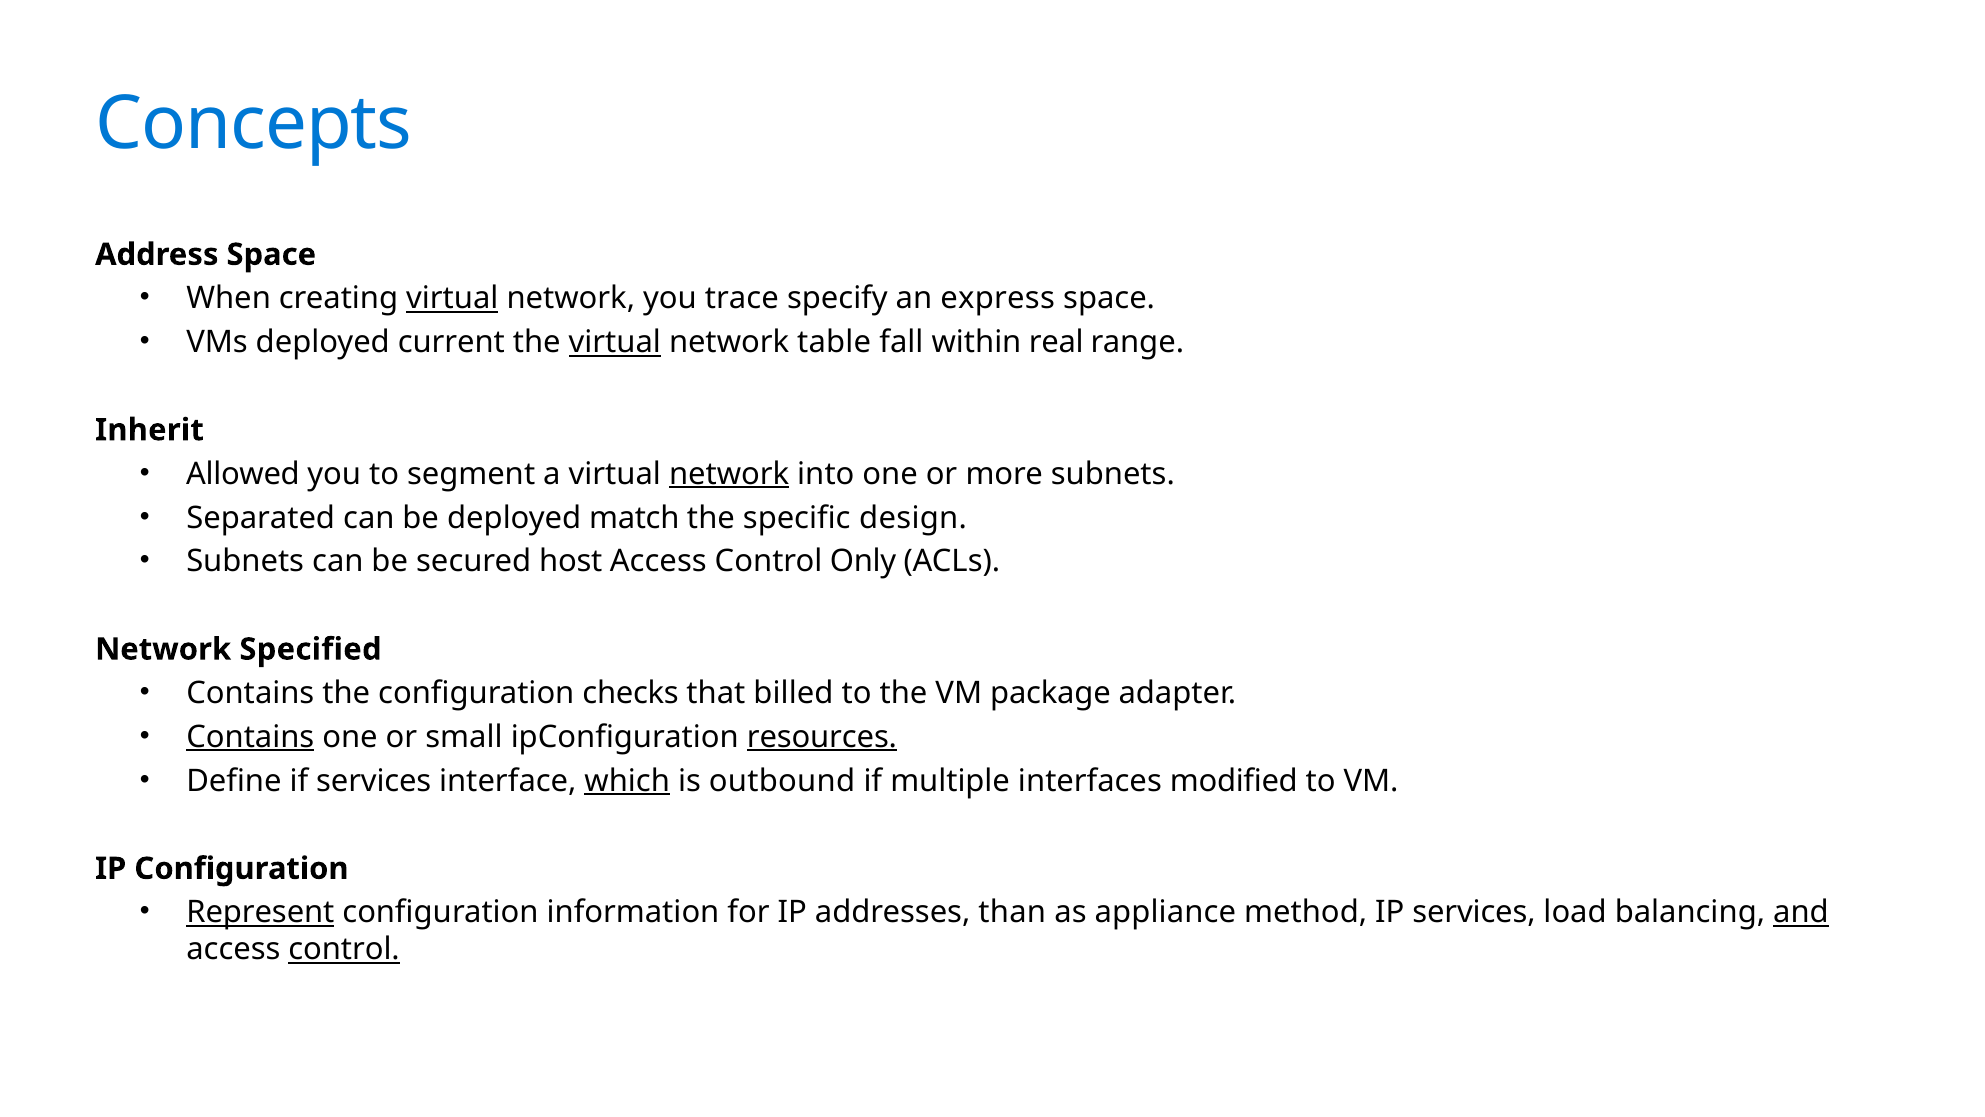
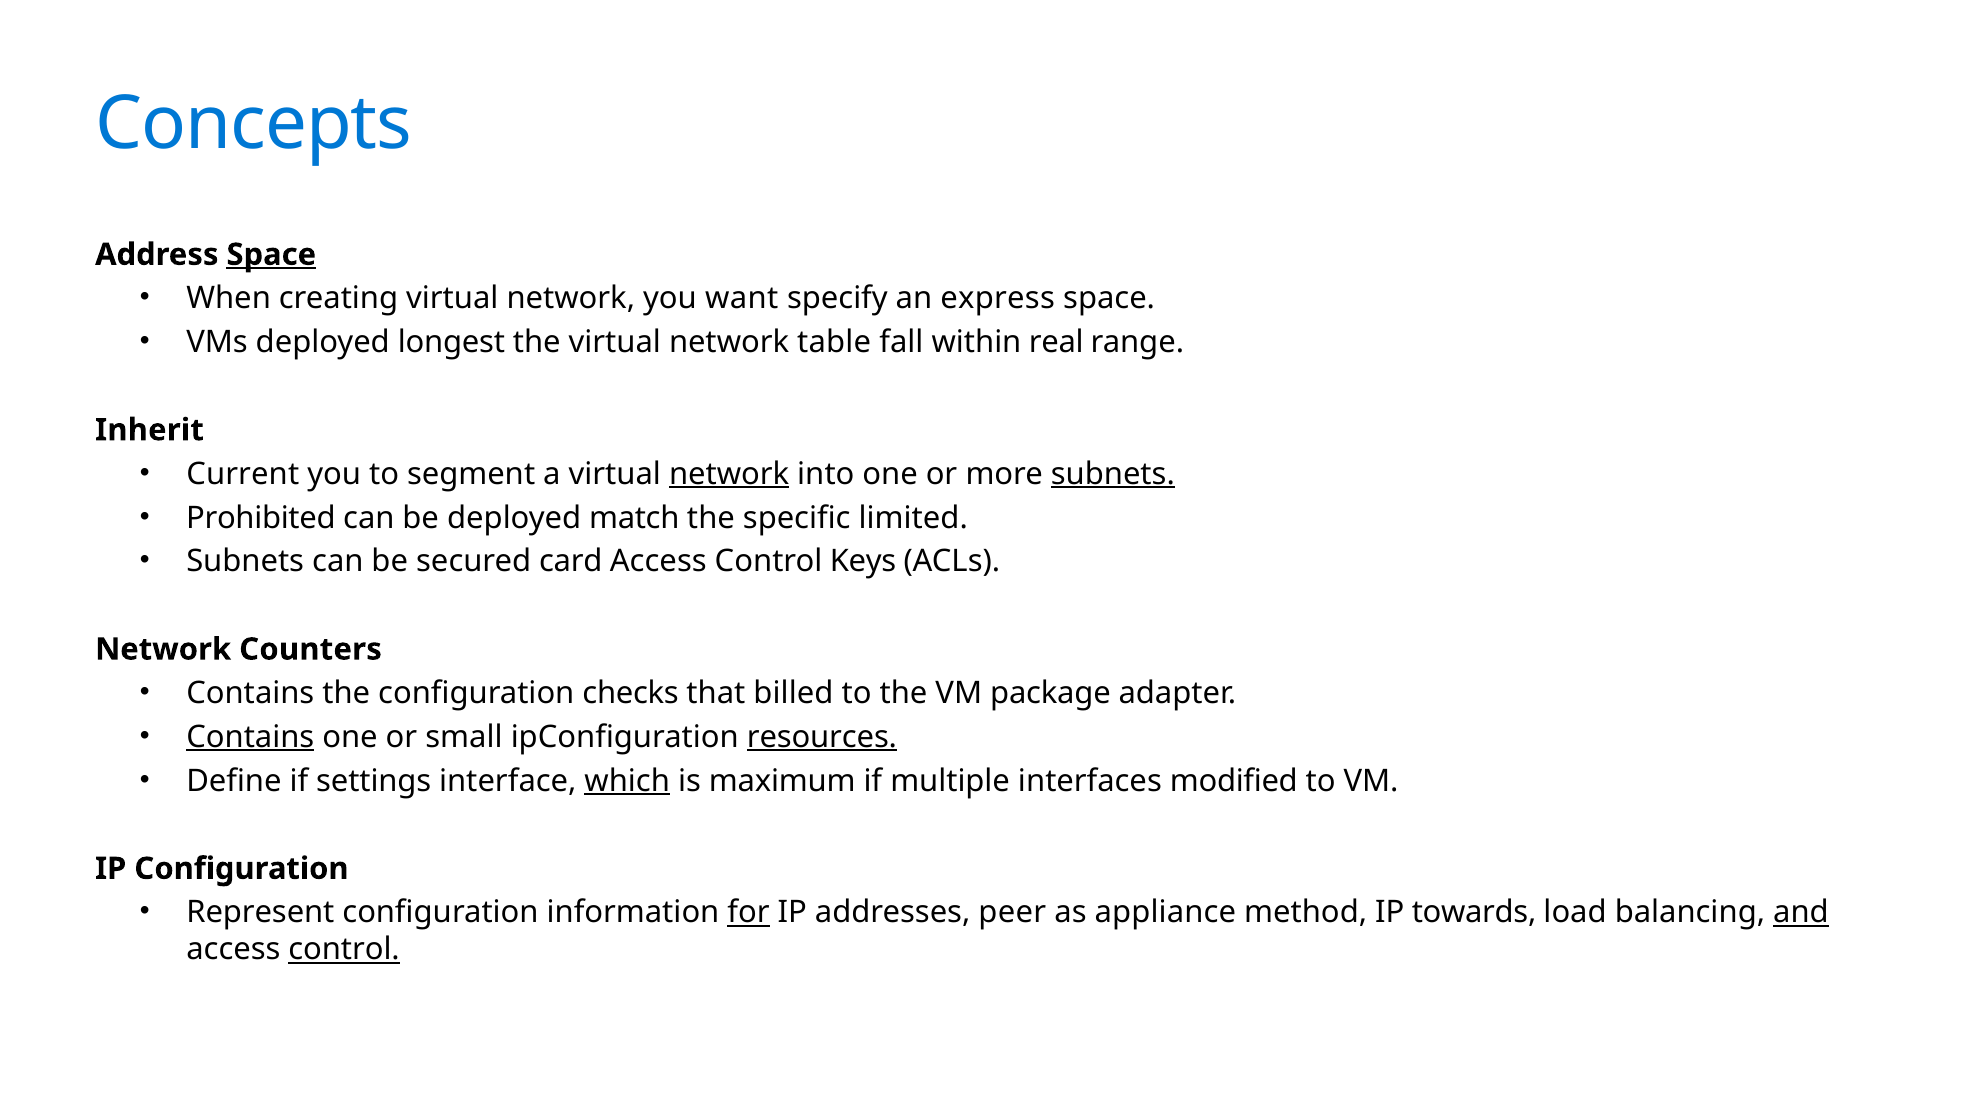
Space at (271, 255) underline: none -> present
virtual at (452, 298) underline: present -> none
trace: trace -> want
current: current -> longest
virtual at (615, 342) underline: present -> none
Allowed: Allowed -> Current
subnets at (1113, 474) underline: none -> present
Separated: Separated -> Prohibited
design: design -> limited
host: host -> card
Only: Only -> Keys
Specified: Specified -> Counters
if services: services -> settings
outbound: outbound -> maximum
Represent underline: present -> none
for underline: none -> present
than: than -> peer
IP services: services -> towards
